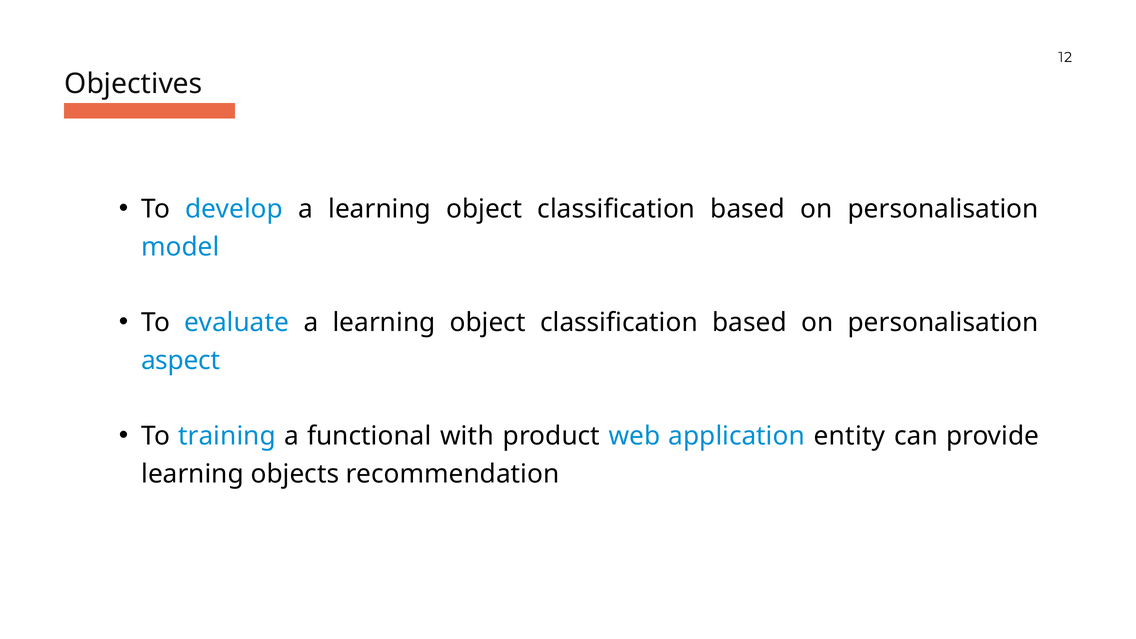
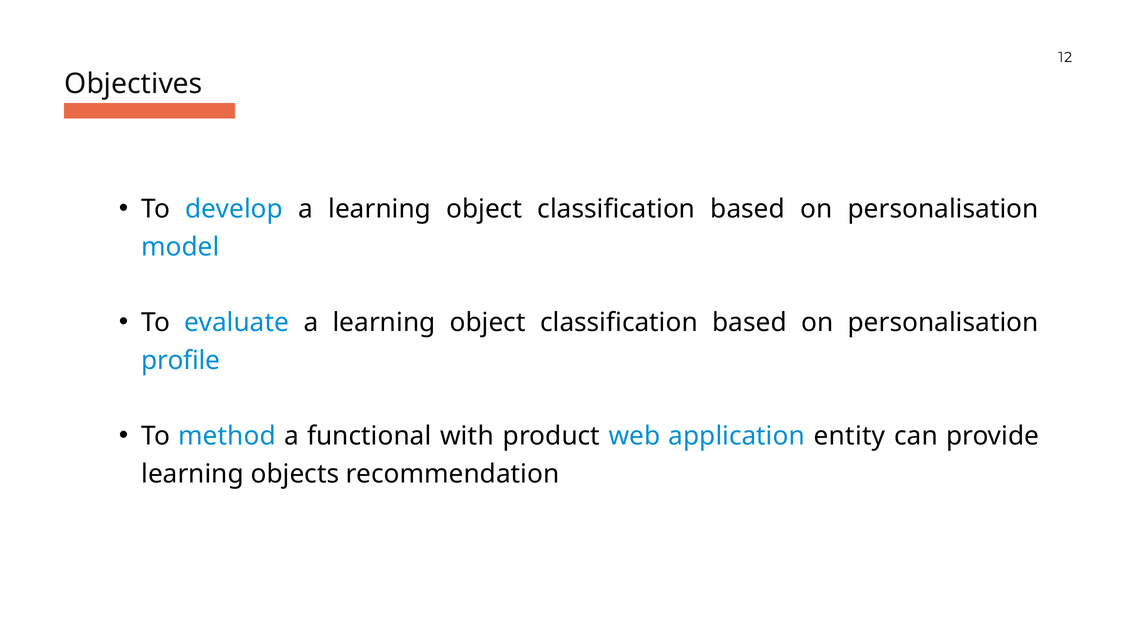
aspect: aspect -> profile
training: training -> method
